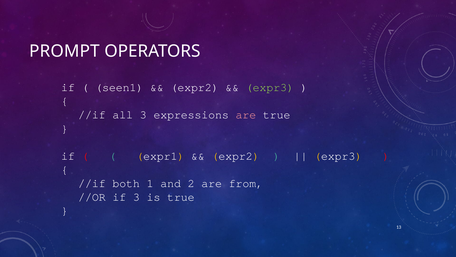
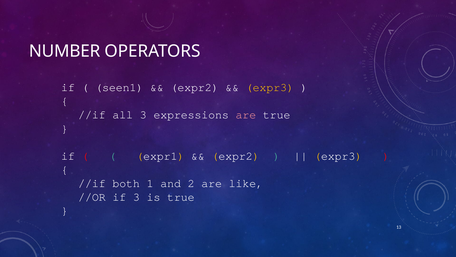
PROMPT: PROMPT -> NUMBER
expr3 at (270, 87) colour: light green -> yellow
from: from -> like
